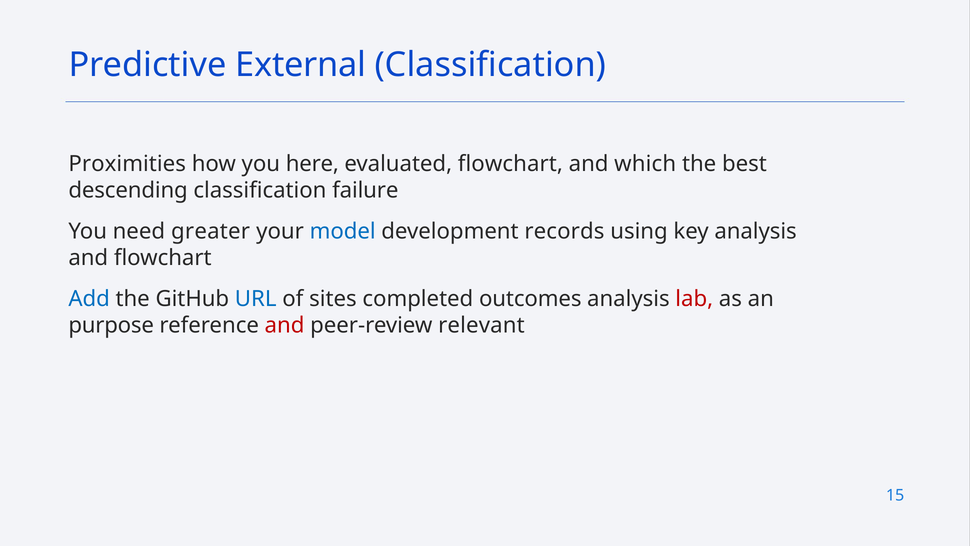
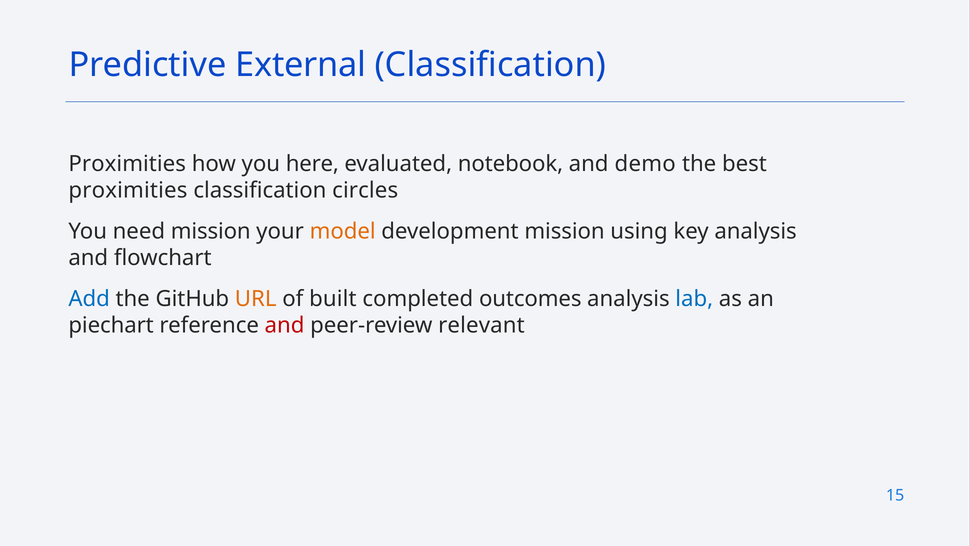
evaluated flowchart: flowchart -> notebook
which: which -> demo
descending at (128, 190): descending -> proximities
failure: failure -> circles
need greater: greater -> mission
model colour: blue -> orange
development records: records -> mission
URL colour: blue -> orange
sites: sites -> built
lab colour: red -> blue
purpose: purpose -> piechart
